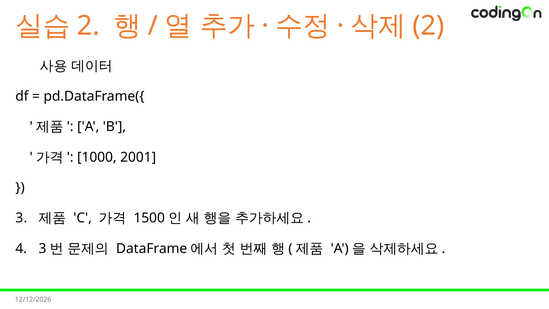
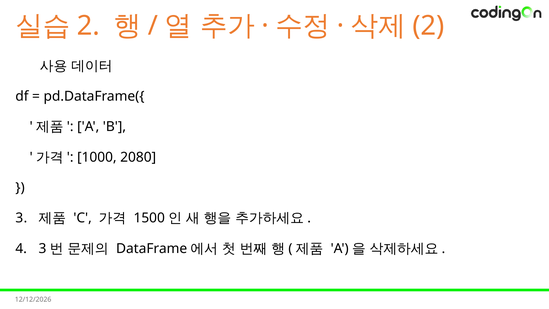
2001: 2001 -> 2080
